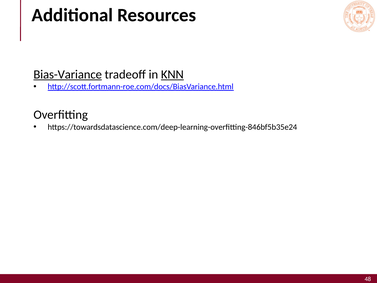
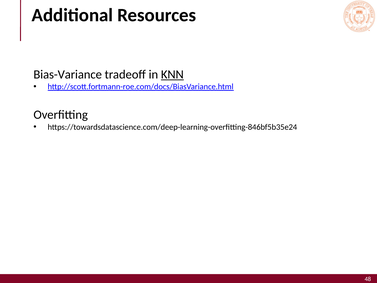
Bias-Variance underline: present -> none
